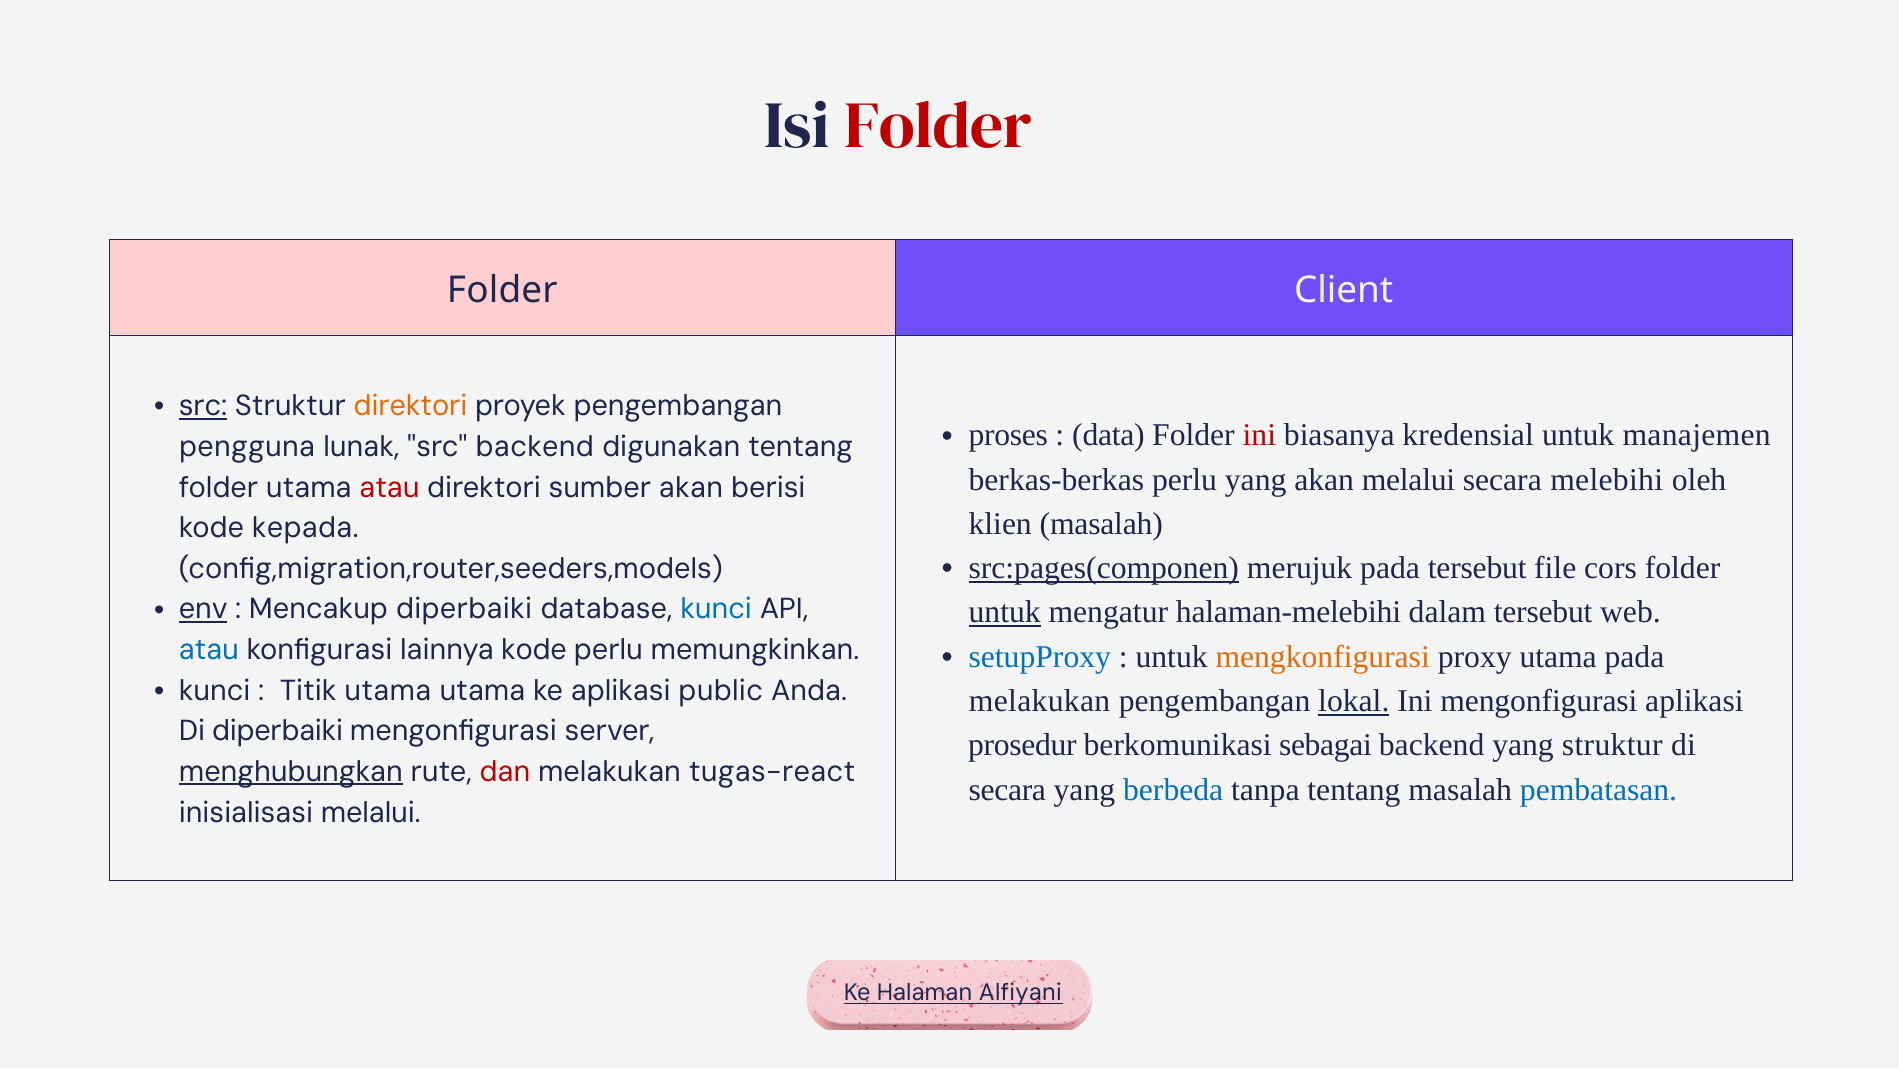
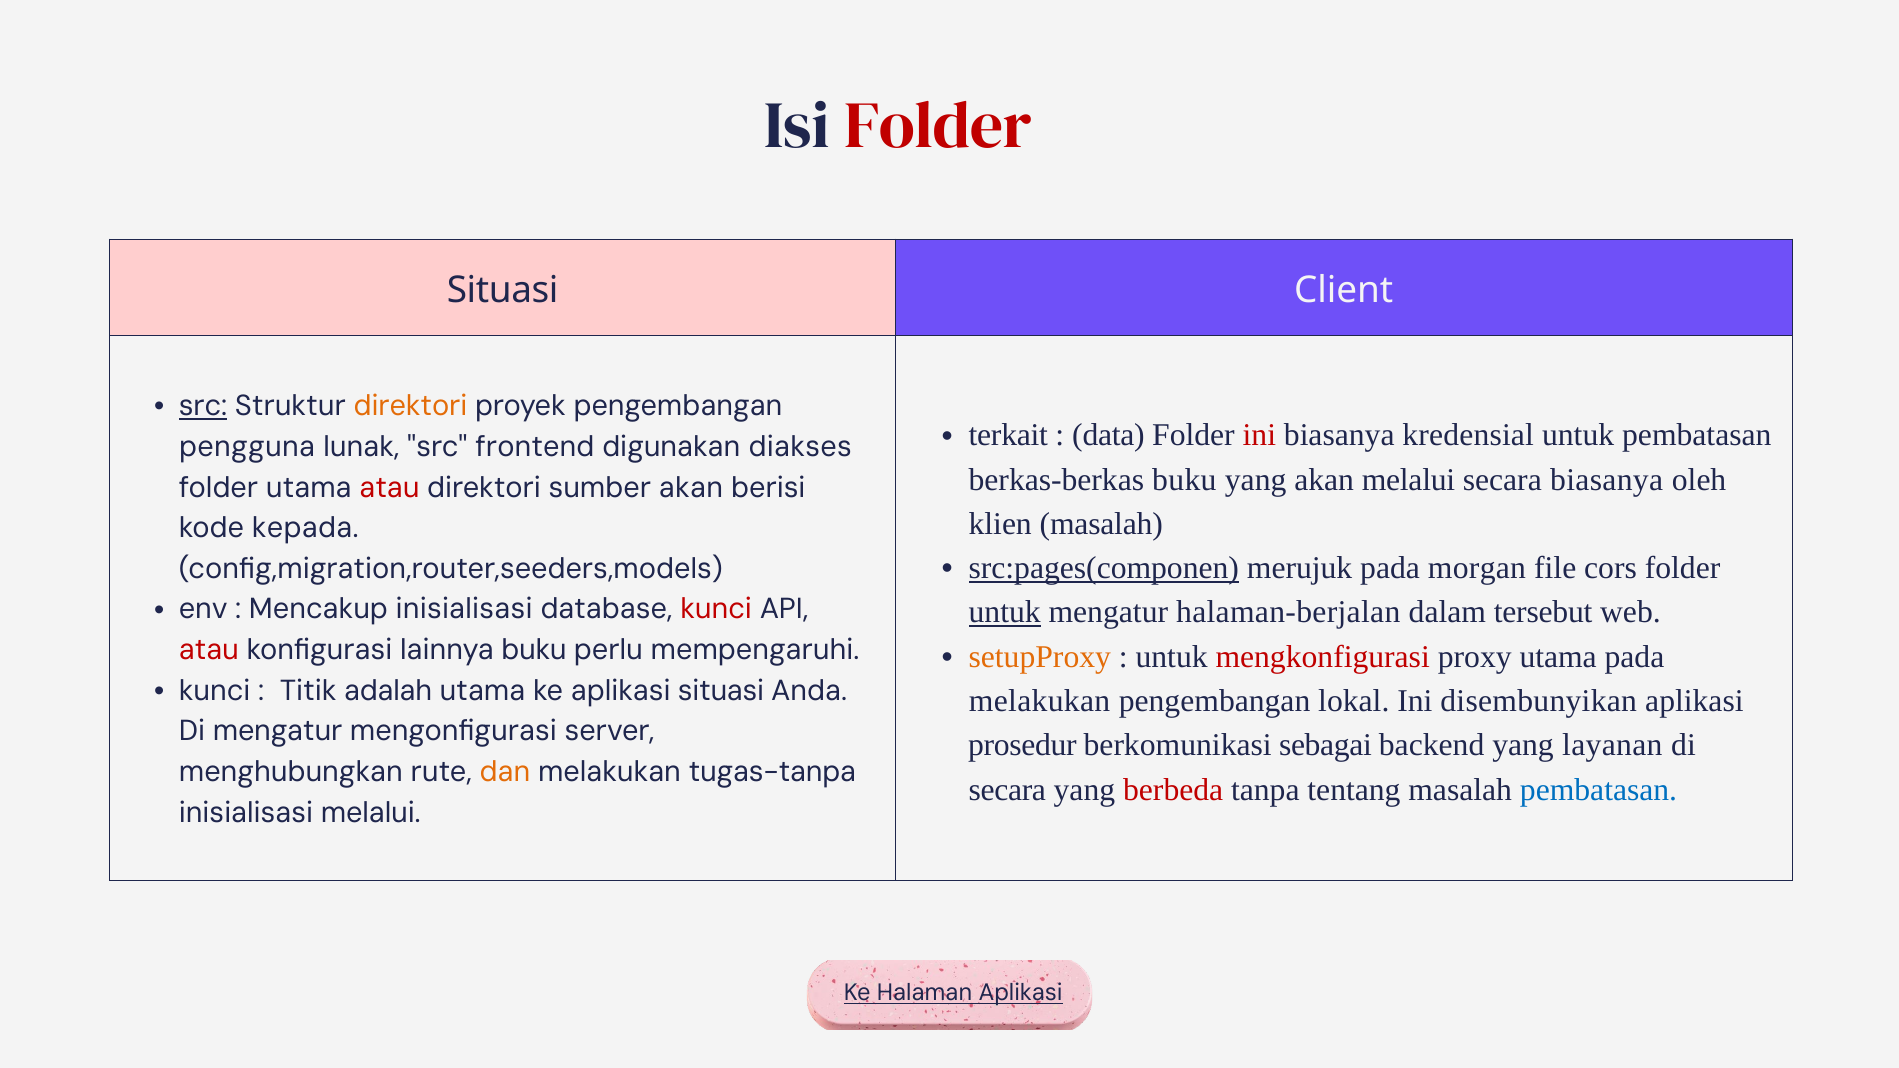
Folder at (502, 290): Folder -> Situasi
proses: proses -> terkait
untuk manajemen: manajemen -> pembatasan
src backend: backend -> frontend
digunakan tentang: tentang -> diakses
berkas-berkas perlu: perlu -> buku
secara melebihi: melebihi -> biasanya
pada tersebut: tersebut -> morgan
env underline: present -> none
Mencakup diperbaiki: diperbaiki -> inisialisasi
kunci at (716, 609) colour: blue -> red
halaman-melebihi: halaman-melebihi -> halaman-berjalan
atau at (209, 650) colour: blue -> red
lainnya kode: kode -> buku
memungkinkan: memungkinkan -> mempengaruhi
setupProxy colour: blue -> orange
mengkonfigurasi colour: orange -> red
Titik utama: utama -> adalah
aplikasi public: public -> situasi
lokal underline: present -> none
Ini mengonfigurasi: mengonfigurasi -> disembunyikan
Di diperbaiki: diperbaiki -> mengatur
yang struktur: struktur -> layanan
menghubungkan underline: present -> none
dan colour: red -> orange
tugas-react: tugas-react -> tugas-tanpa
berbeda colour: blue -> red
Halaman Alfiyani: Alfiyani -> Aplikasi
